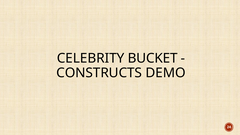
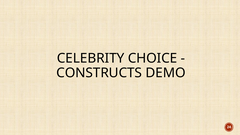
BUCKET: BUCKET -> CHOICE
